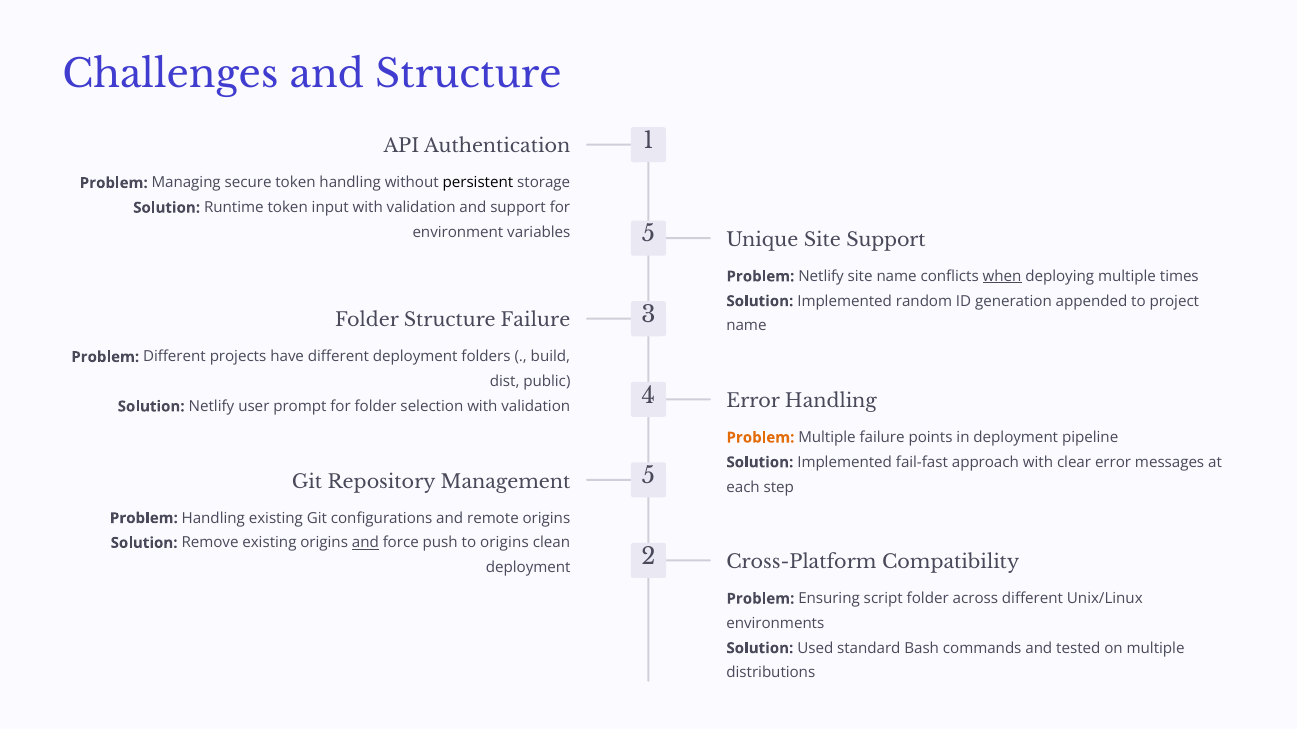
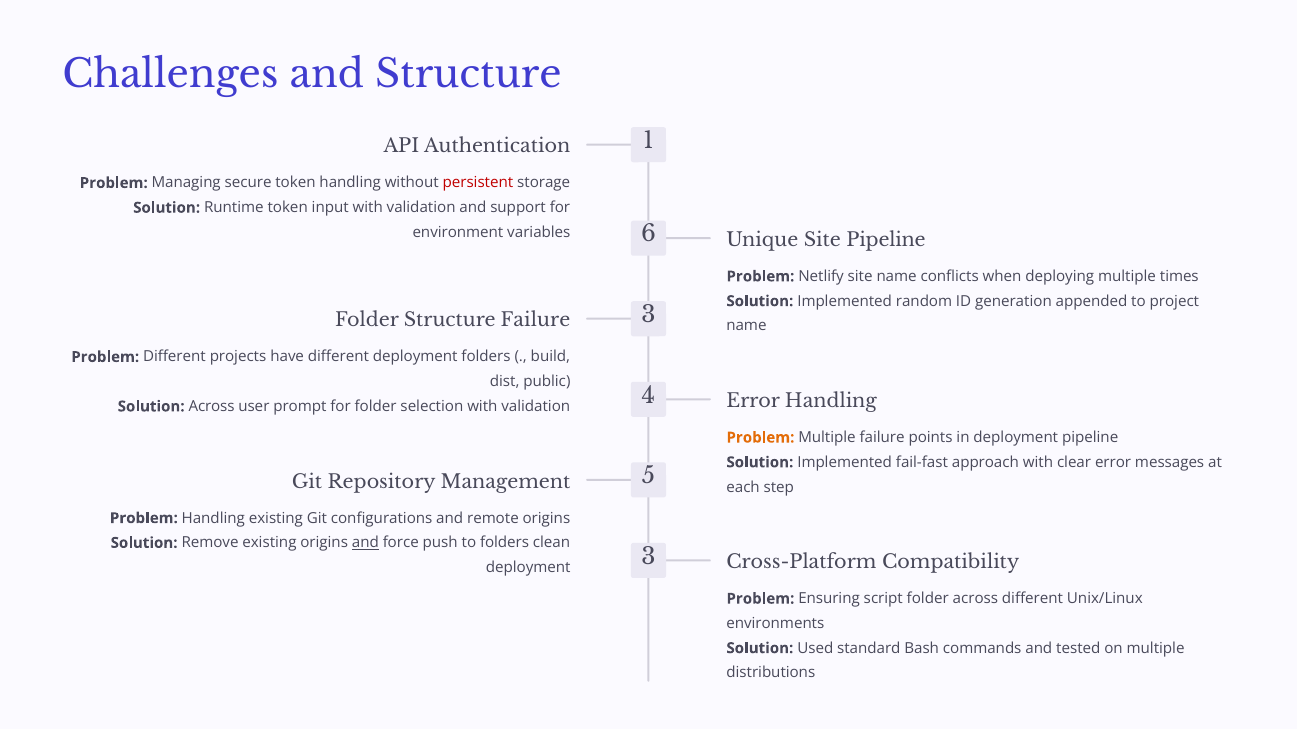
persistent colour: black -> red
variables 5: 5 -> 6
Site Support: Support -> Pipeline
when underline: present -> none
Solution Netlify: Netlify -> Across
to origins: origins -> folders
deployment 2: 2 -> 3
